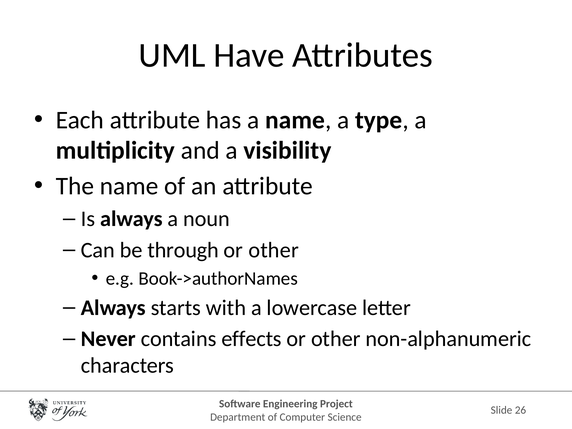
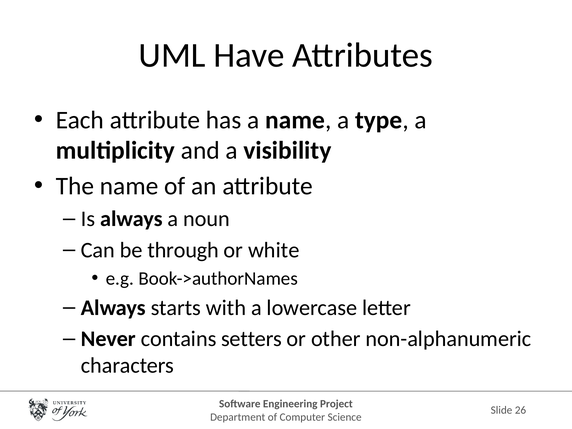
other at (274, 250): other -> white
effects: effects -> setters
